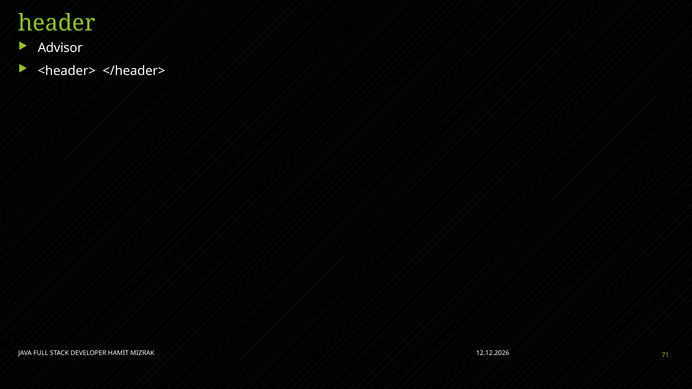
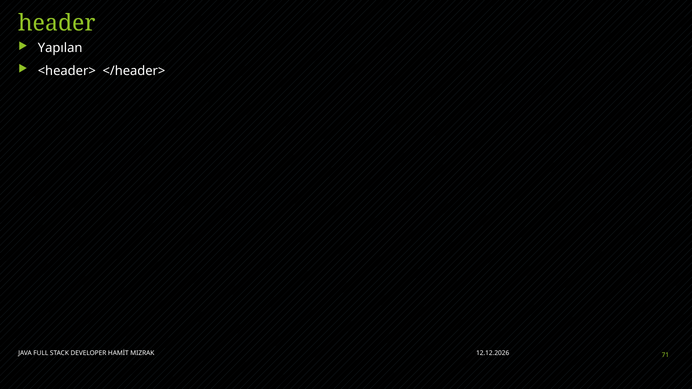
Advisor: Advisor -> Yapılan
